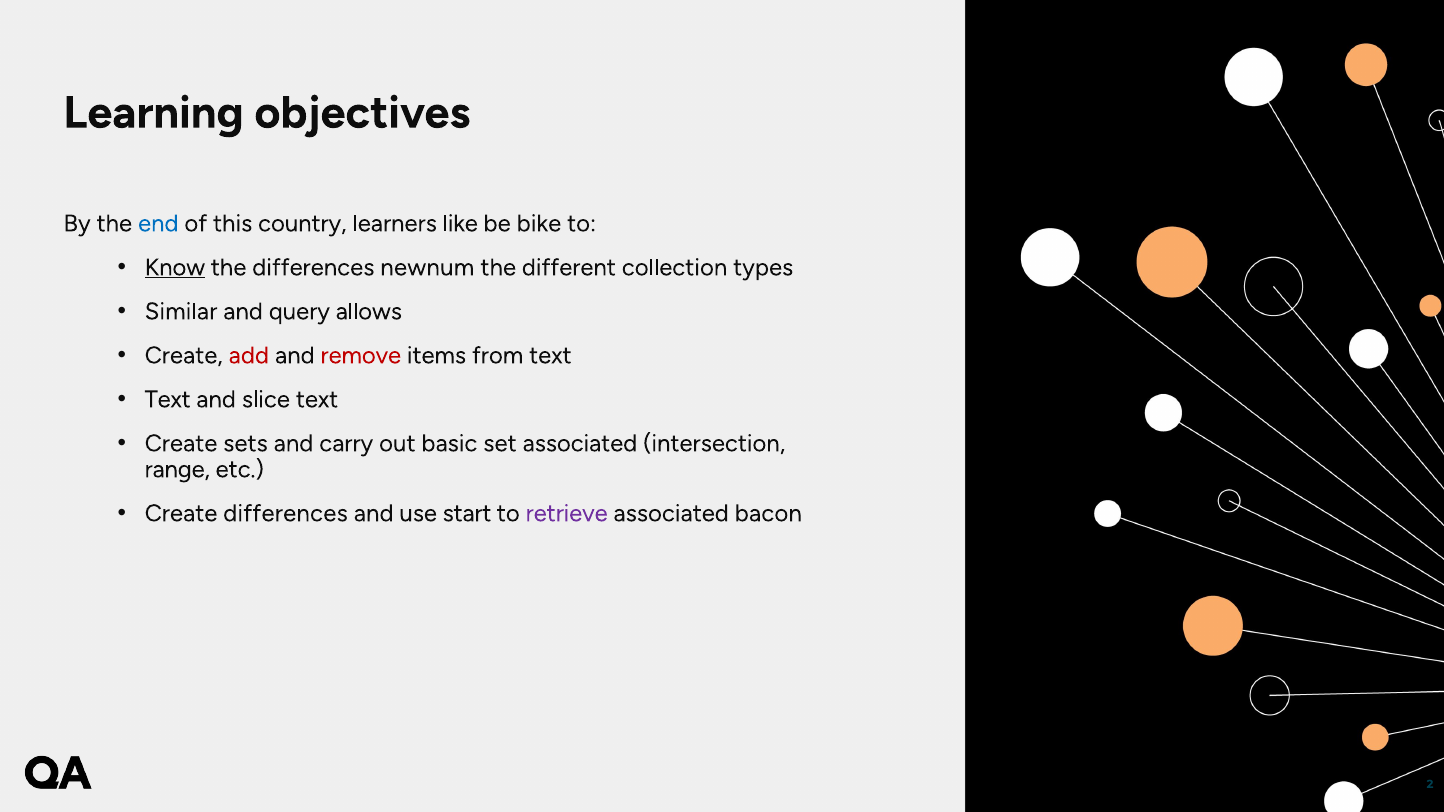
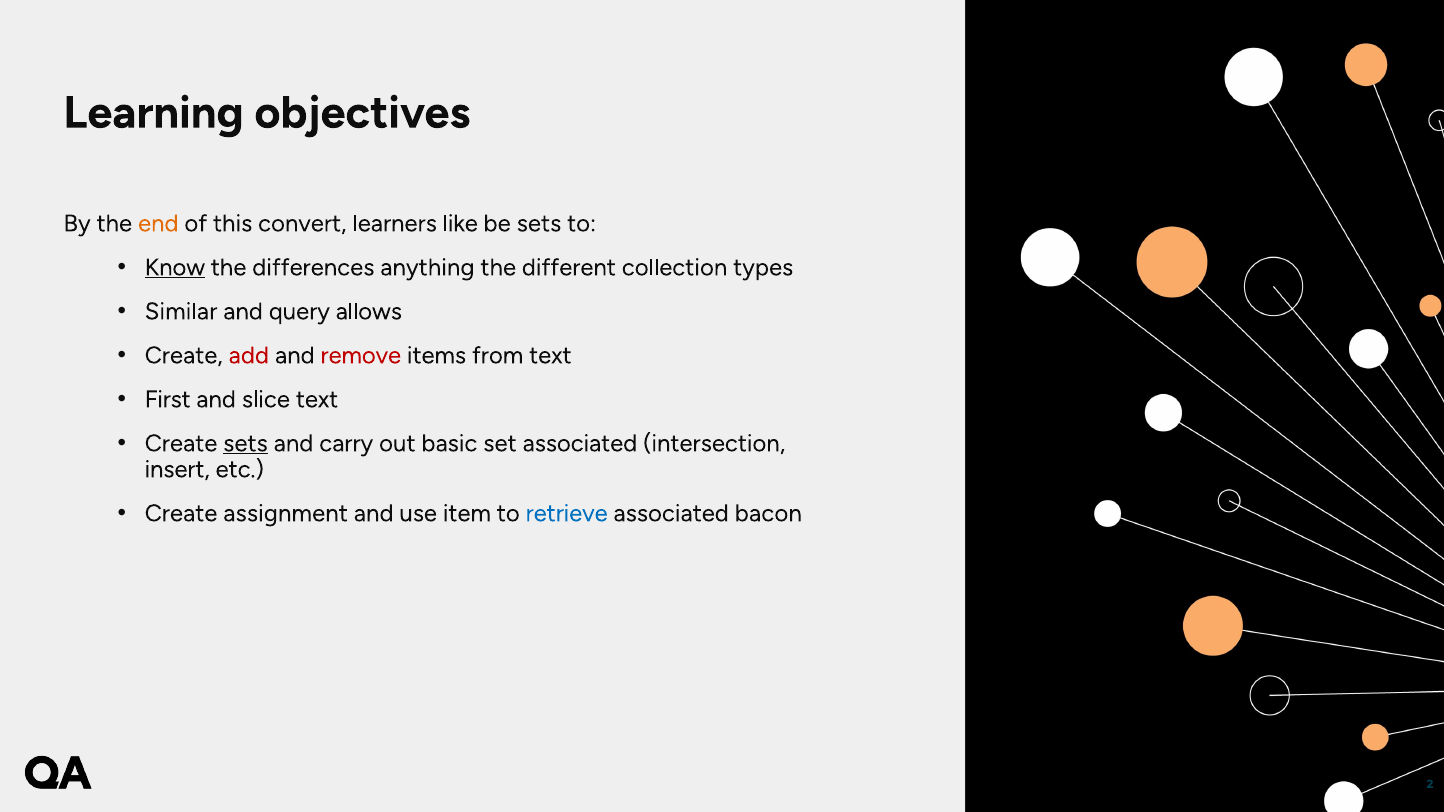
end colour: blue -> orange
country: country -> convert
be bike: bike -> sets
newnum: newnum -> anything
Text at (168, 400): Text -> First
sets at (245, 444) underline: none -> present
range: range -> insert
Create differences: differences -> assignment
start: start -> item
retrieve colour: purple -> blue
